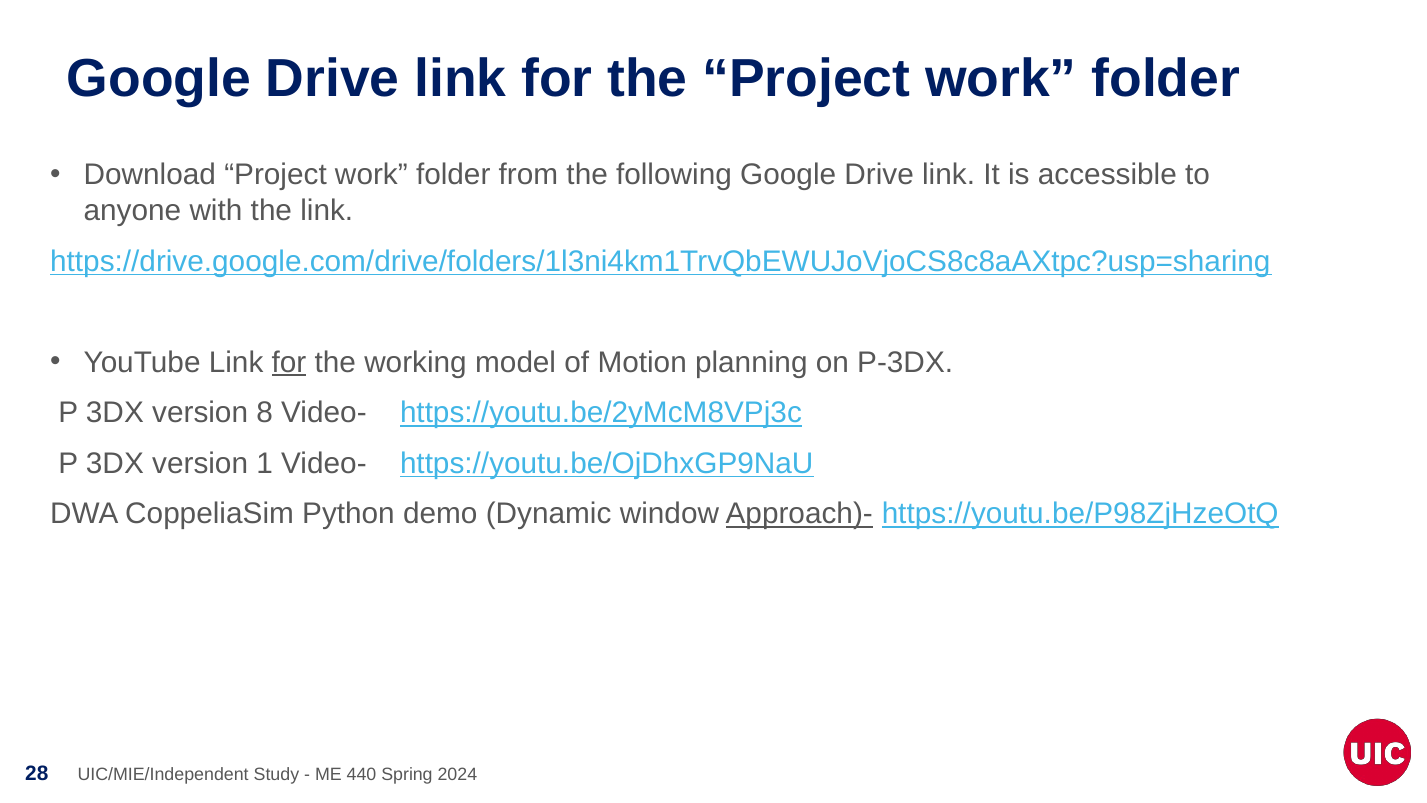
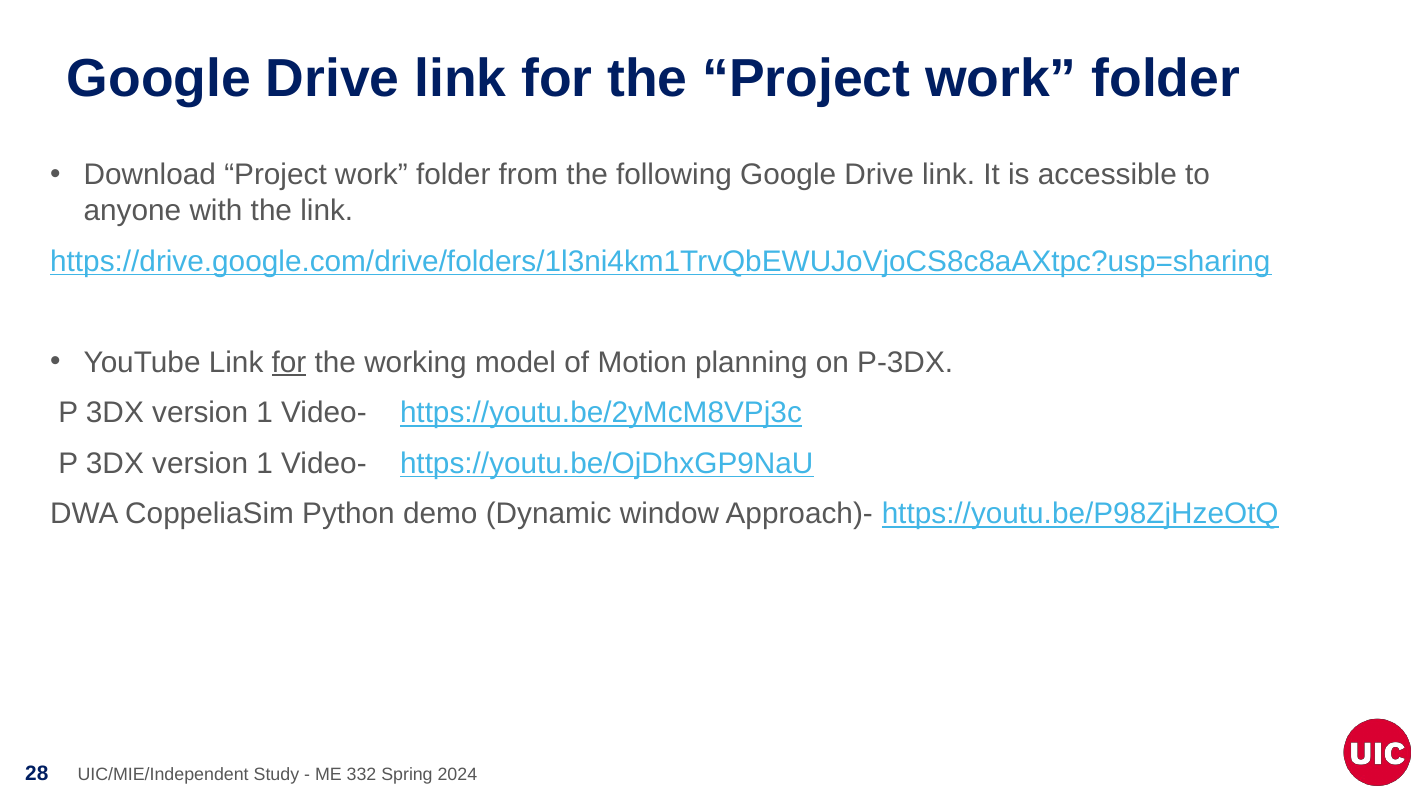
8 at (265, 413): 8 -> 1
Approach)- underline: present -> none
440: 440 -> 332
